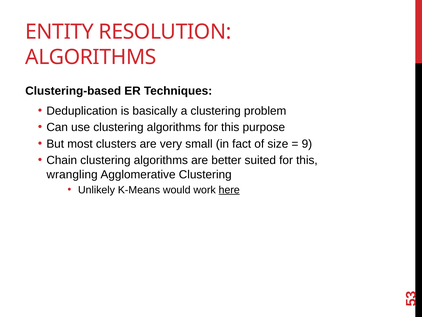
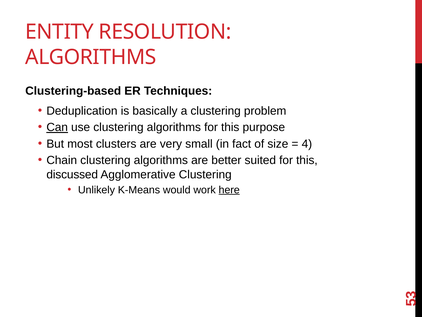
Can underline: none -> present
9: 9 -> 4
wrangling: wrangling -> discussed
